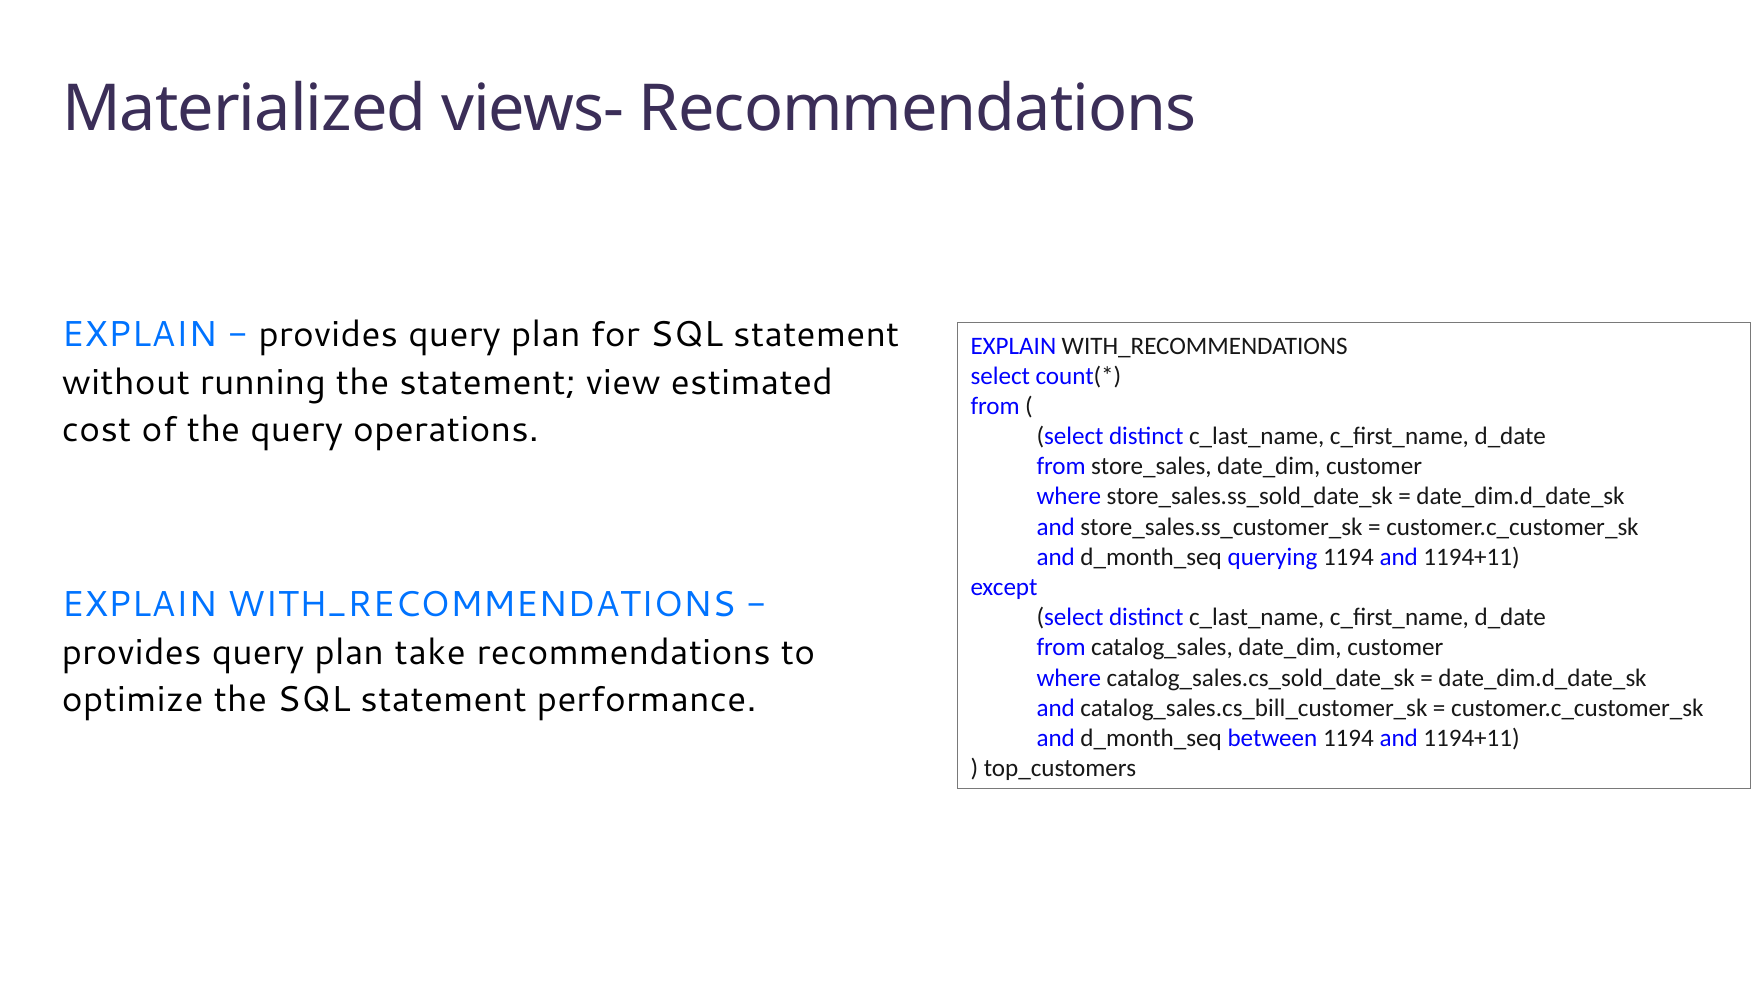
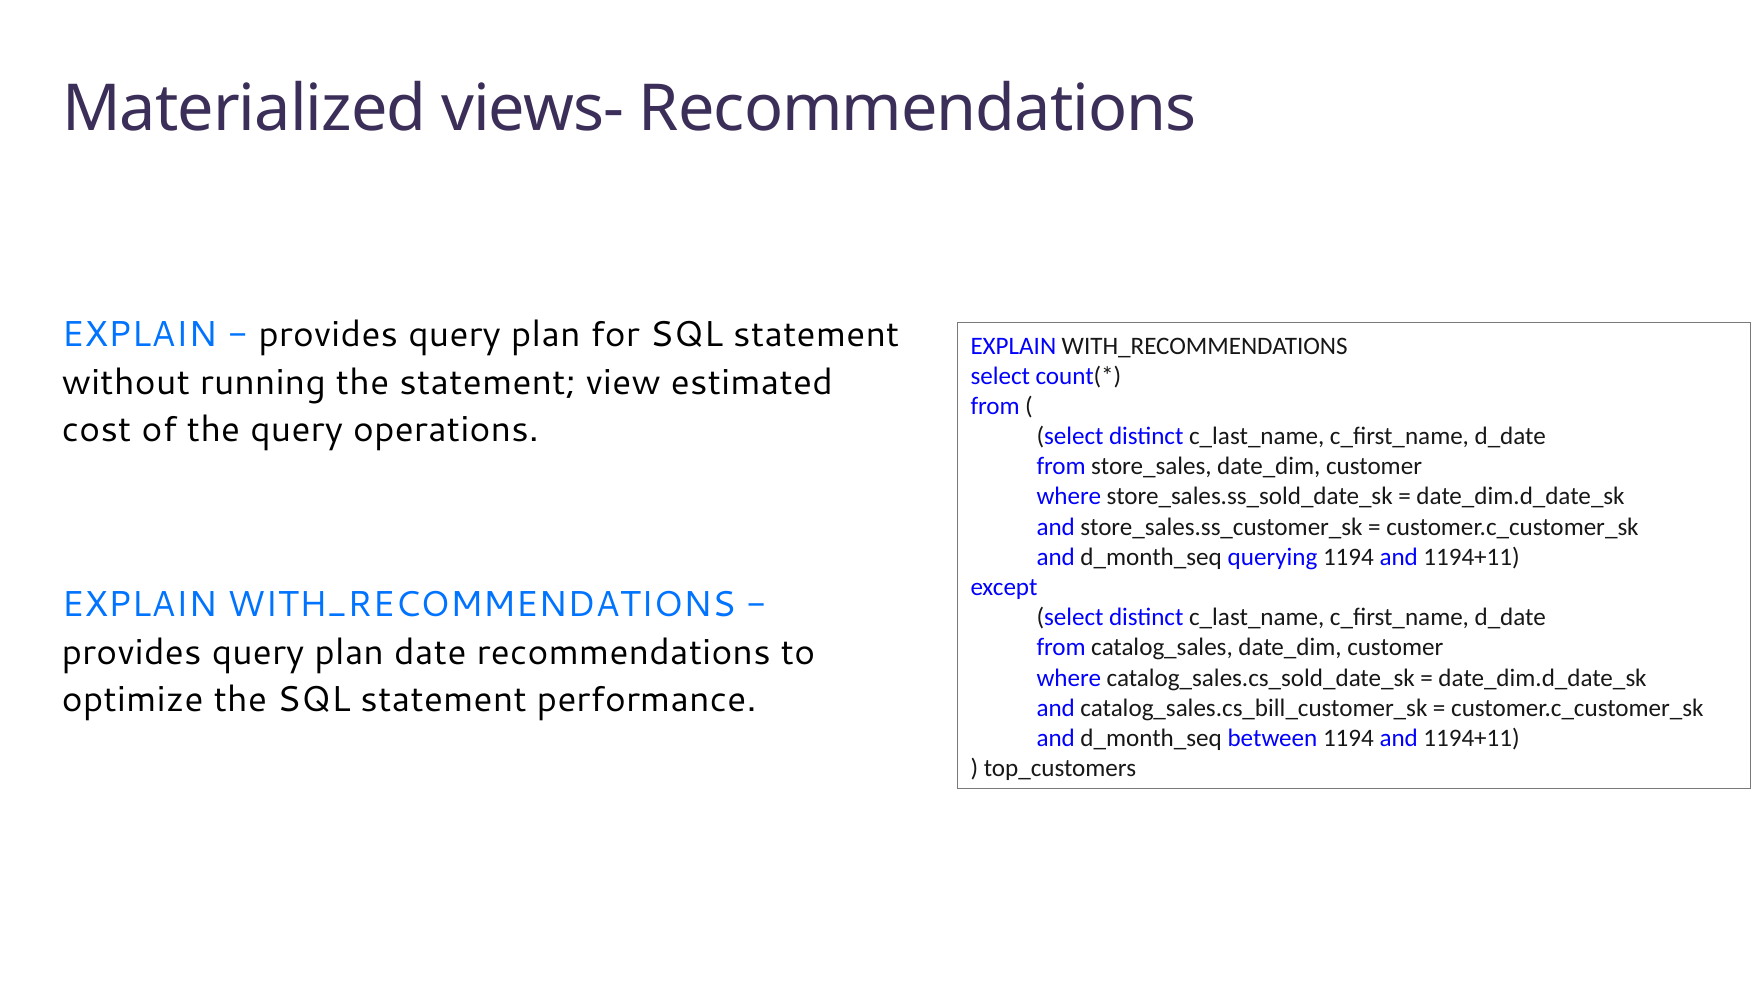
take: take -> date
